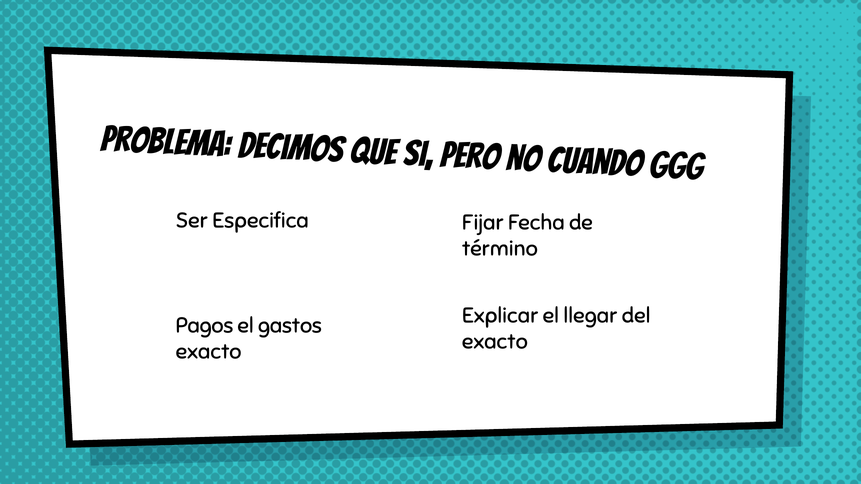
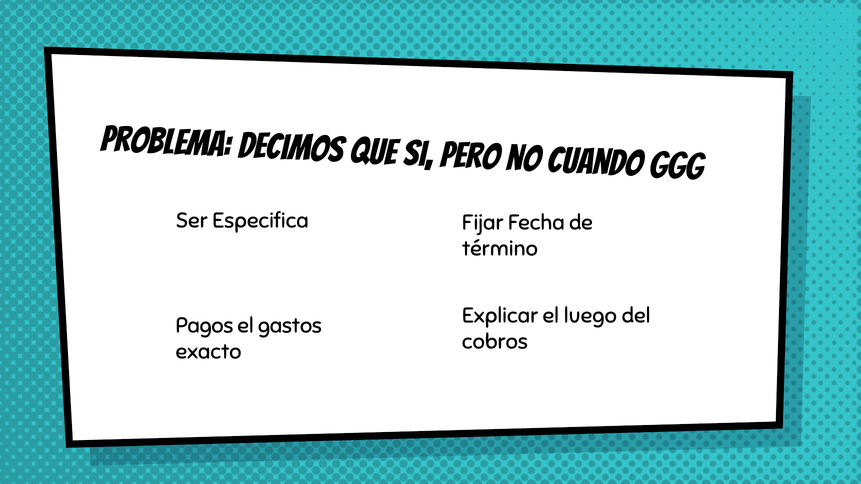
llegar: llegar -> luego
exacto at (495, 342): exacto -> cobros
